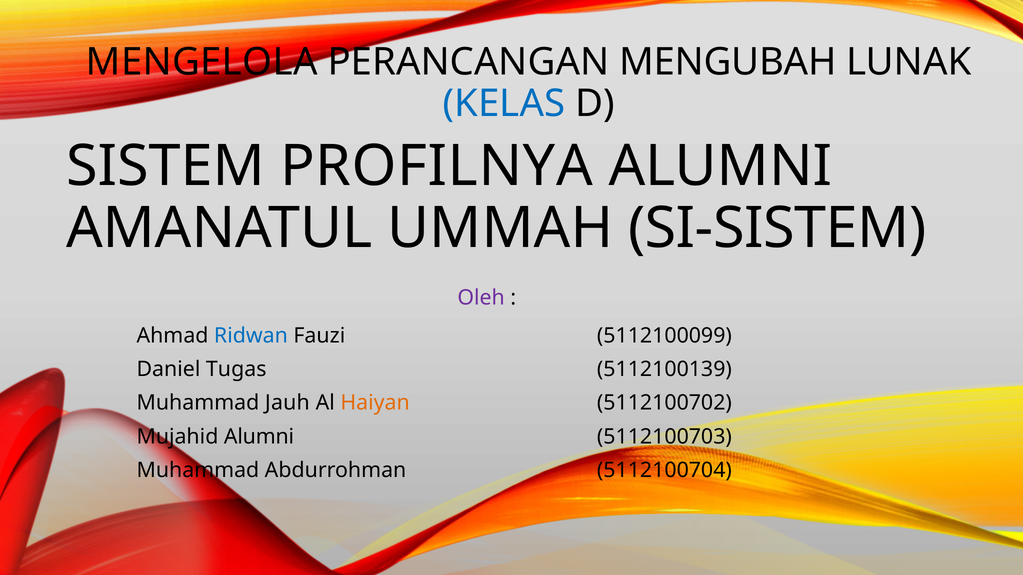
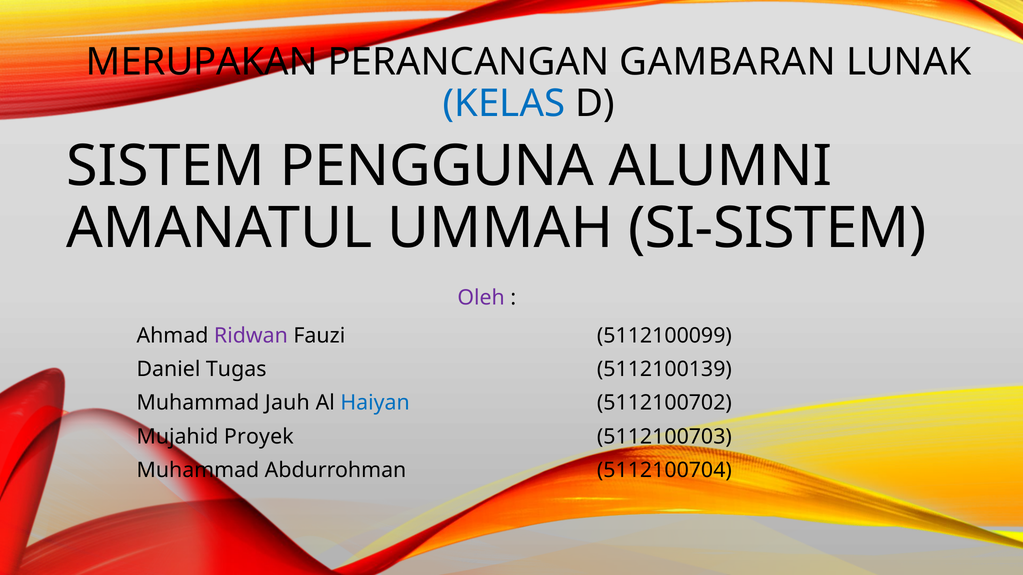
MENGELOLA: MENGELOLA -> MERUPAKAN
MENGUBAH: MENGUBAH -> GAMBARAN
PROFILNYA: PROFILNYA -> PENGGUNA
Ridwan colour: blue -> purple
Haiyan colour: orange -> blue
Mujahid Alumni: Alumni -> Proyek
